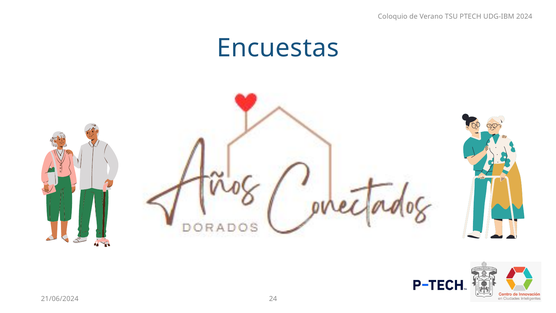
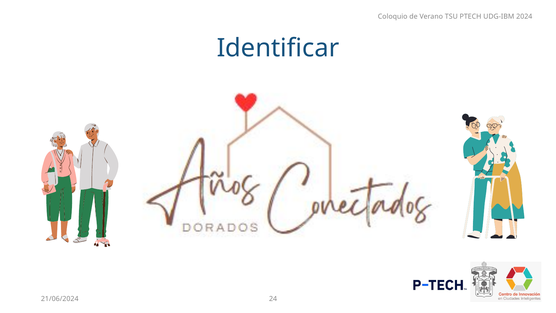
Encuestas: Encuestas -> Identificar
